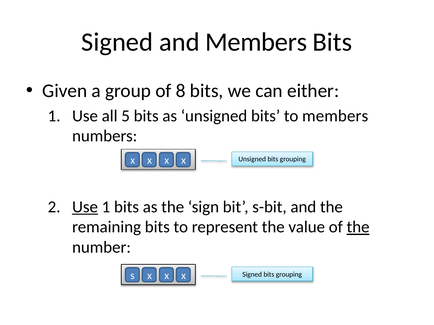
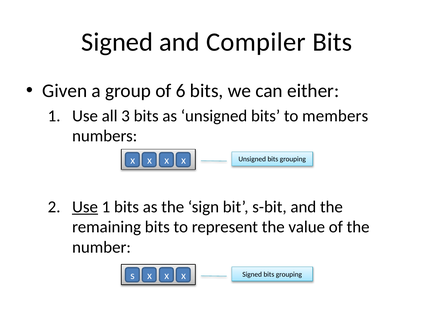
and Members: Members -> Compiler
8: 8 -> 6
5: 5 -> 3
the at (358, 227) underline: present -> none
